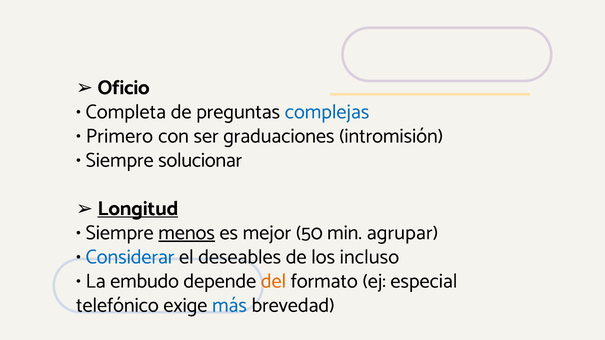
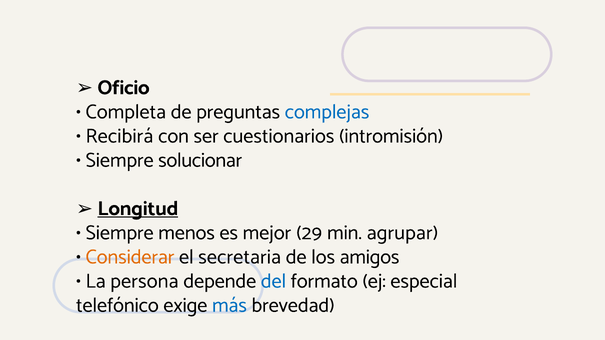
Primero: Primero -> Recibirá
graduaciones: graduaciones -> cuestionarios
menos underline: present -> none
50: 50 -> 29
Considerar colour: blue -> orange
deseables: deseables -> secretaria
incluso: incluso -> amigos
embudo: embudo -> persona
del colour: orange -> blue
